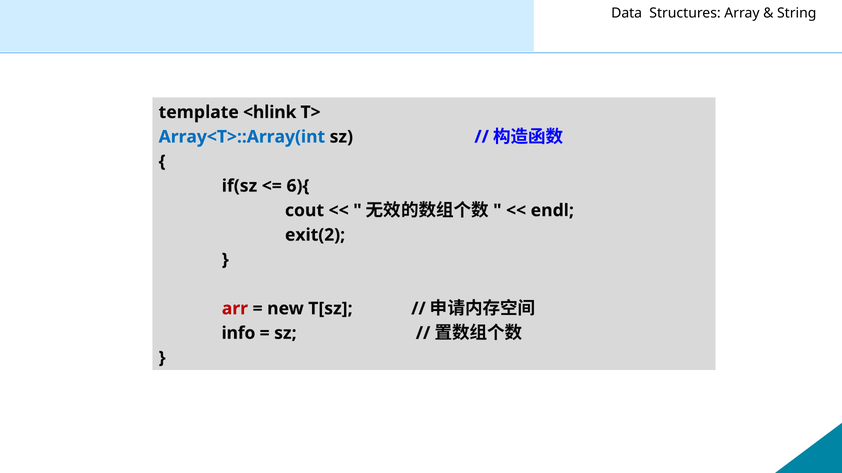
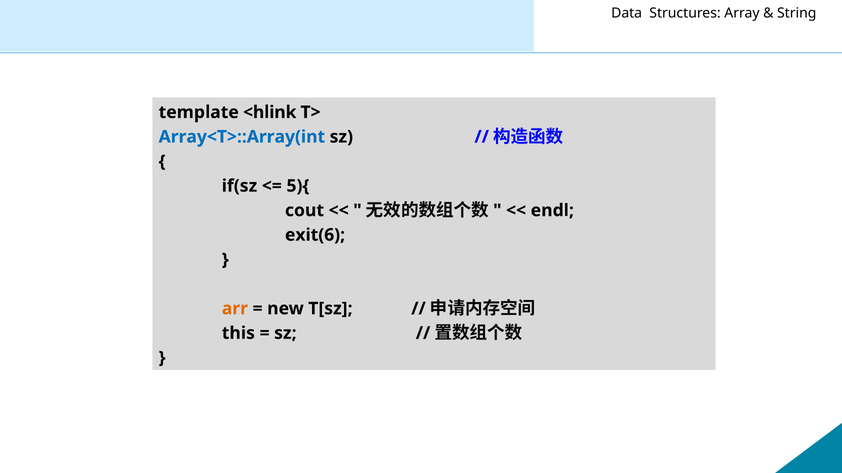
6){: 6){ -> 5){
exit(2: exit(2 -> exit(6
arr colour: red -> orange
info: info -> this
